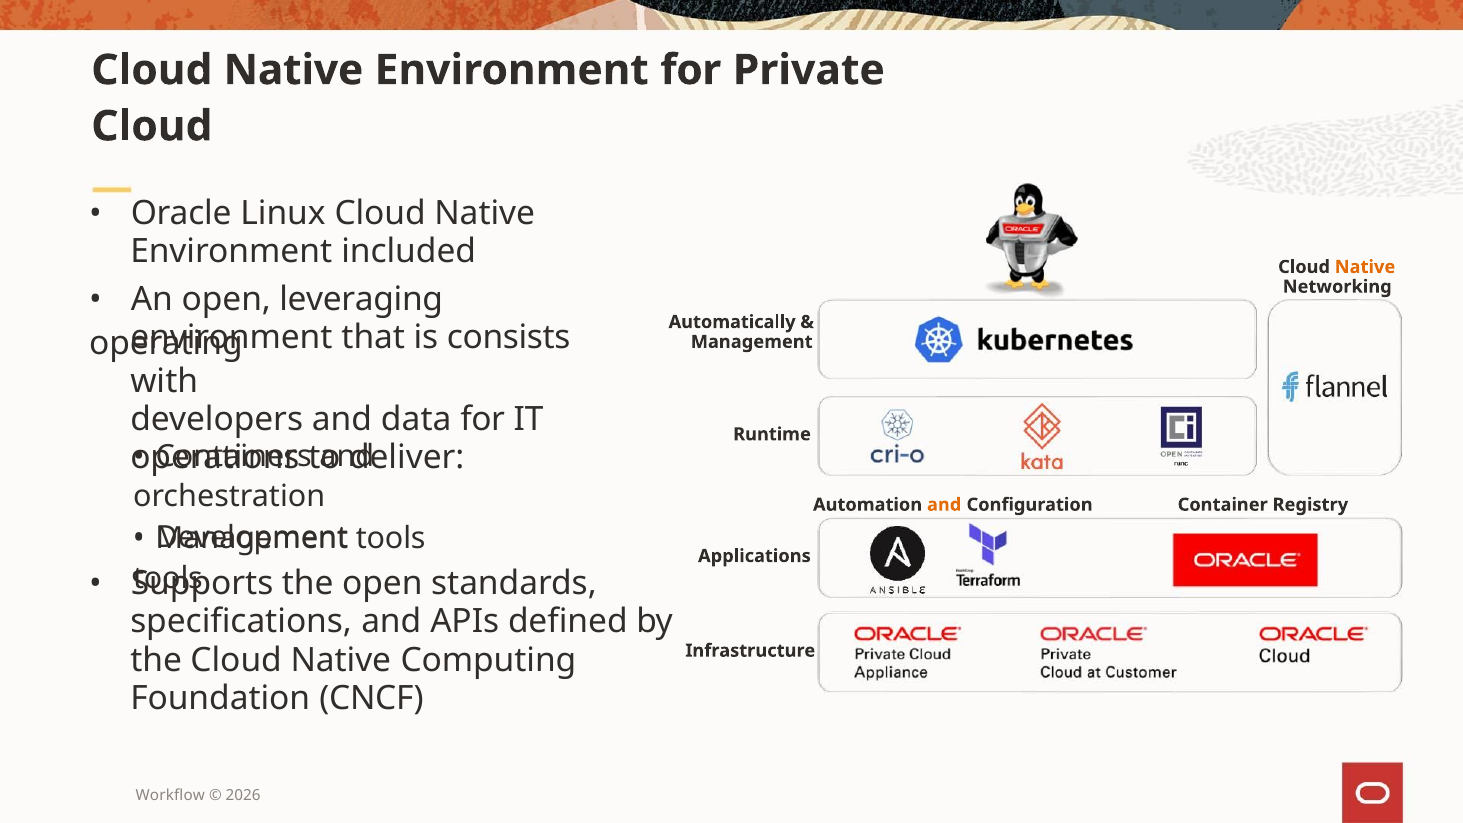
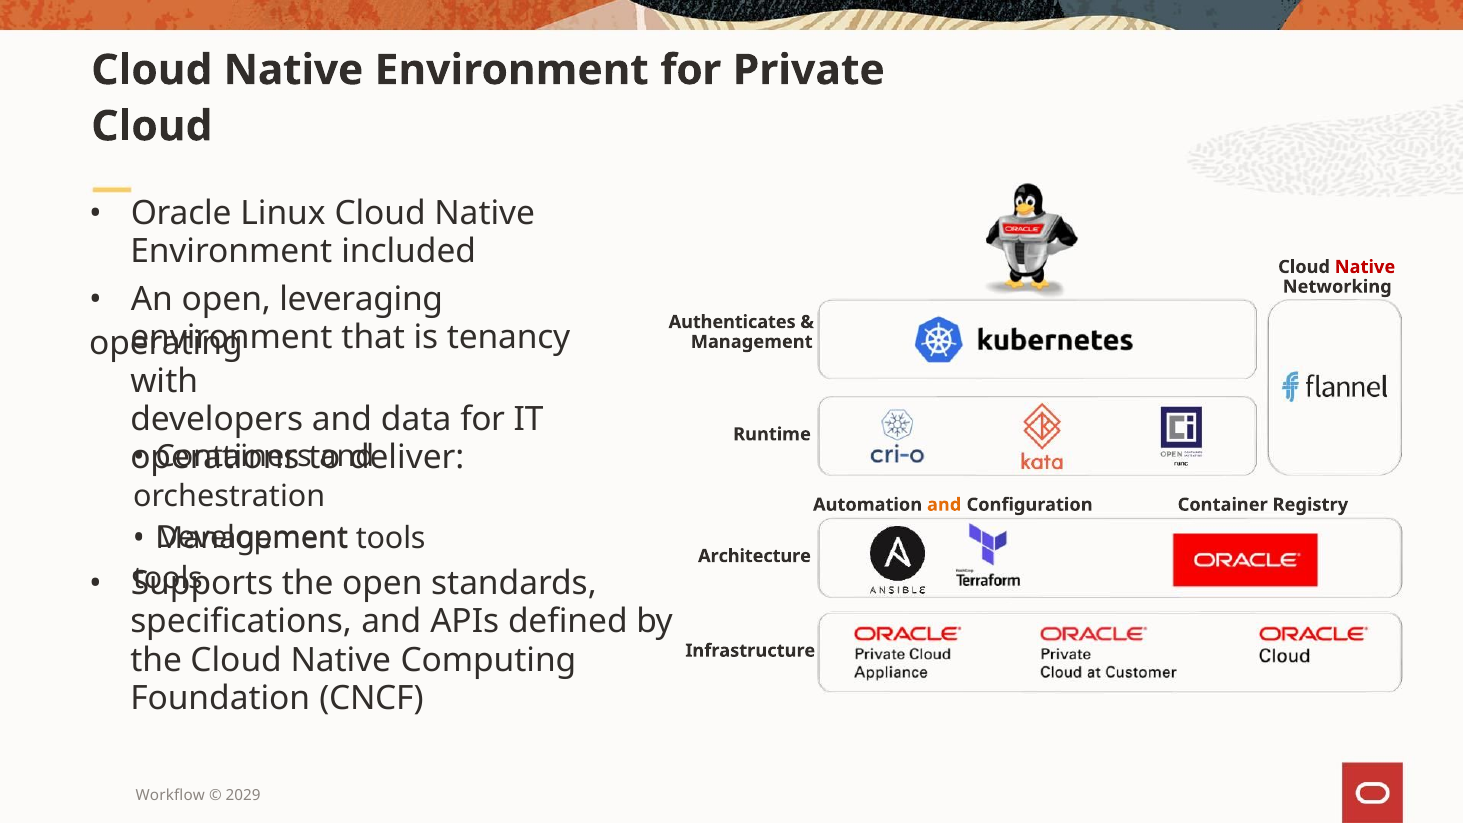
Native at (1365, 267) colour: orange -> red
Automatically: Automatically -> Authenticates
consists: consists -> tenancy
Applications: Applications -> Architecture
2026: 2026 -> 2029
